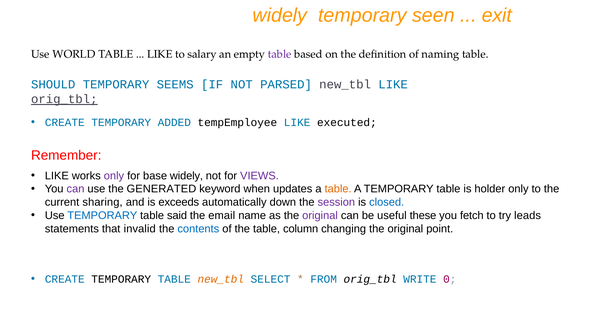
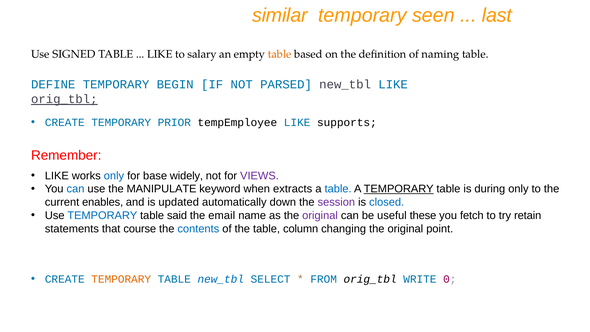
widely at (280, 15): widely -> similar
exit: exit -> last
WORLD: WORLD -> SIGNED
table at (280, 54) colour: purple -> orange
SHOULD: SHOULD -> DEFINE
SEEMS: SEEMS -> BEGIN
ADDED: ADDED -> PRIOR
executed: executed -> supports
only at (114, 176) colour: purple -> blue
can at (75, 189) colour: purple -> blue
GENERATED: GENERATED -> MANIPULATE
updates: updates -> extracts
table at (338, 189) colour: orange -> blue
TEMPORARY at (399, 189) underline: none -> present
holder: holder -> during
sharing: sharing -> enables
exceeds: exceeds -> updated
leads: leads -> retain
invalid: invalid -> course
TEMPORARY at (121, 279) colour: black -> orange
new_tbl at (221, 279) colour: orange -> blue
